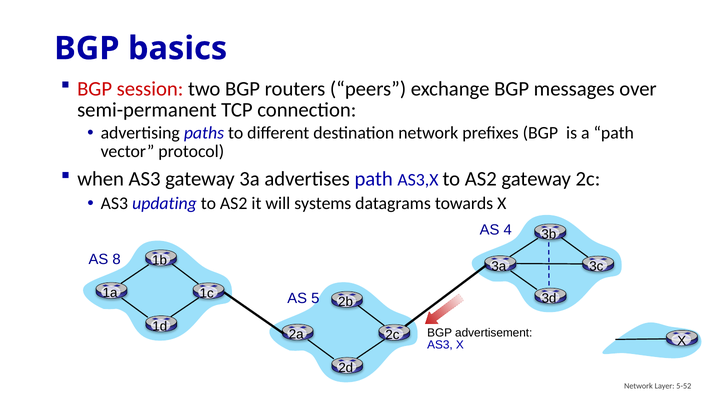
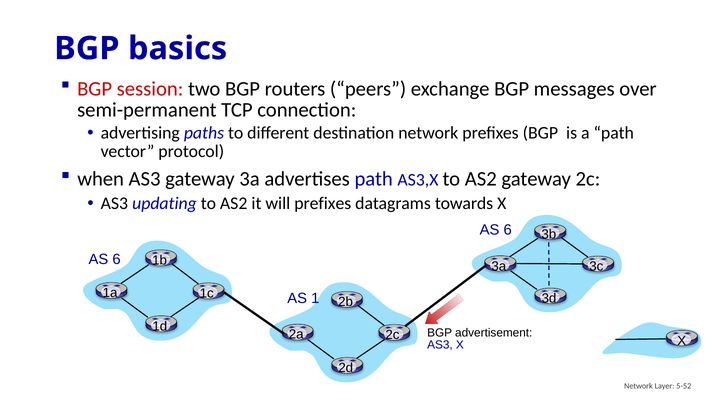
will systems: systems -> prefixes
4 at (508, 230): 4 -> 6
8 at (117, 260): 8 -> 6
5: 5 -> 1
